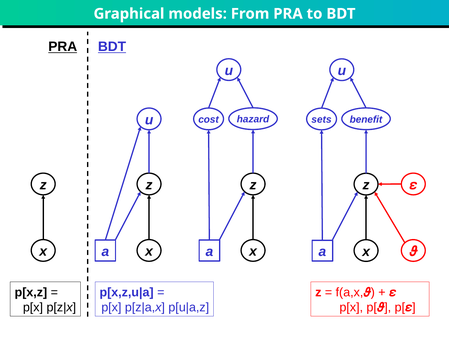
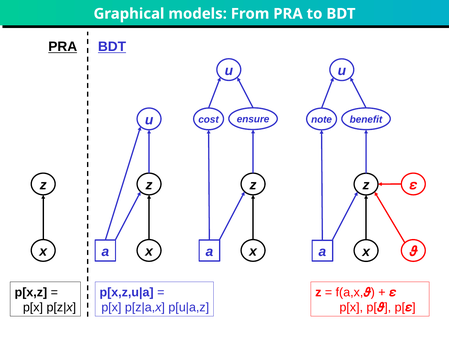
hazard: hazard -> ensure
sets: sets -> note
